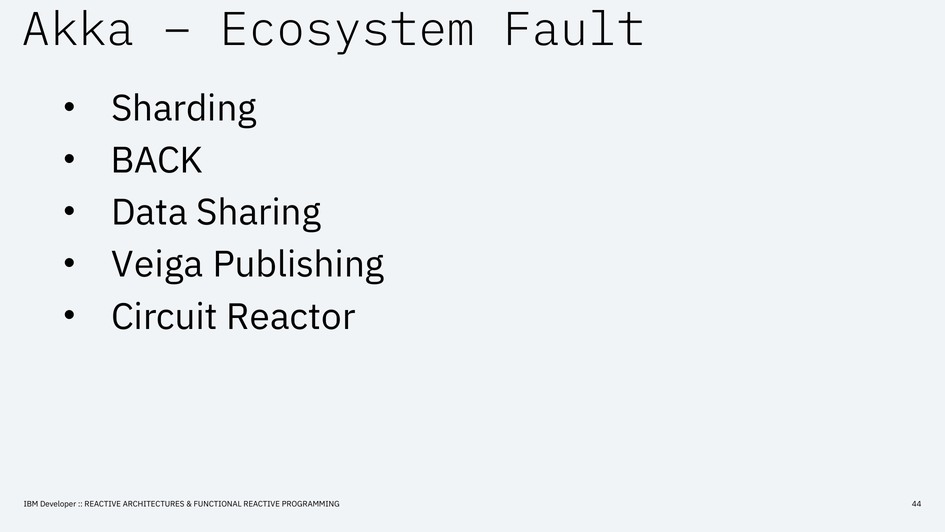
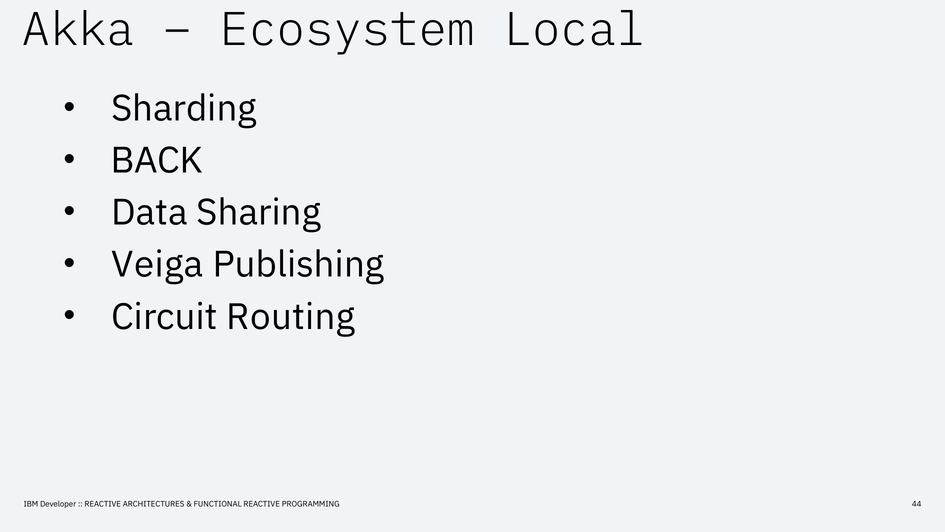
Fault: Fault -> Local
Reactor: Reactor -> Routing
